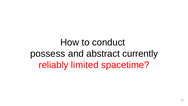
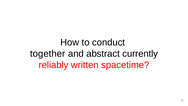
possess: possess -> together
limited: limited -> written
